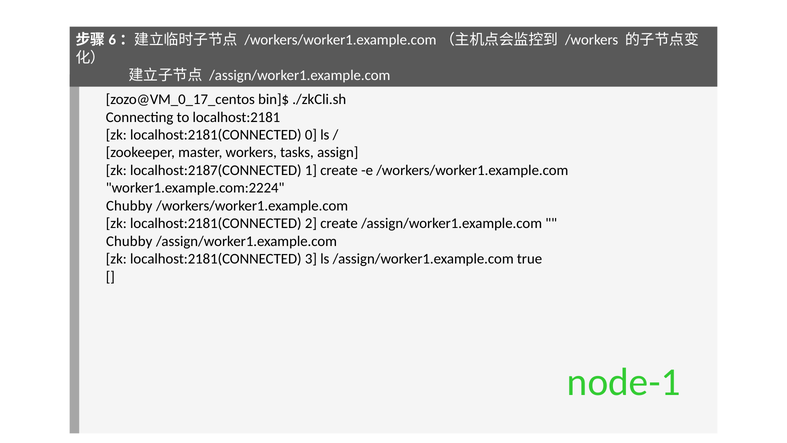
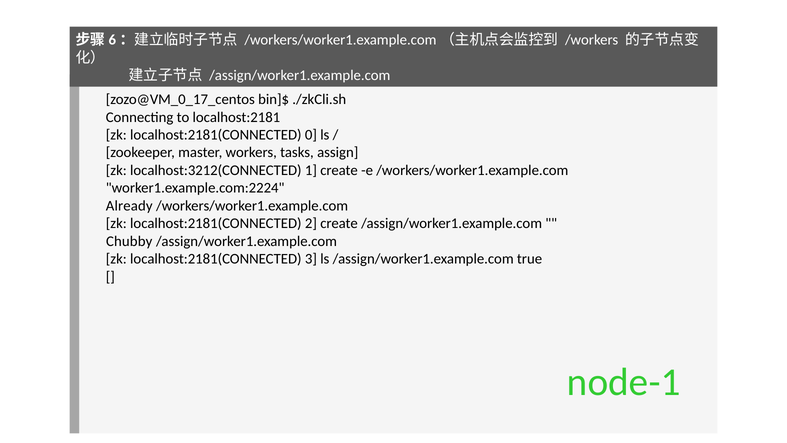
localhost:2187(CONNECTED: localhost:2187(CONNECTED -> localhost:3212(CONNECTED
Chubby at (129, 206): Chubby -> Already
